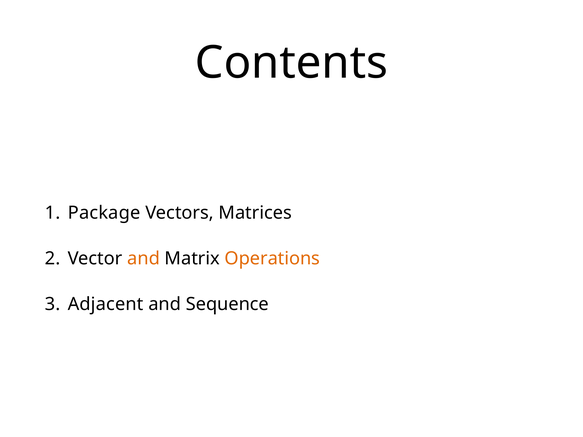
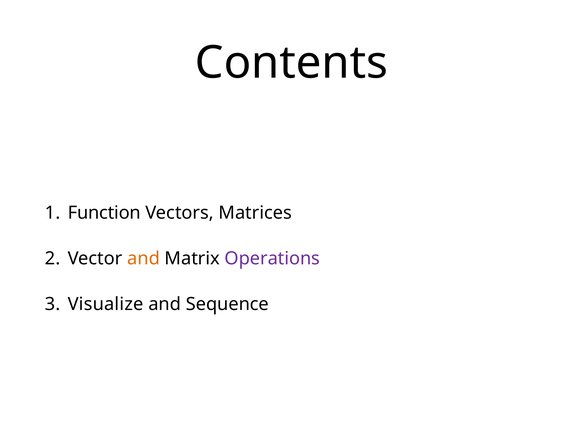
Package: Package -> Function
Operations colour: orange -> purple
Adjacent: Adjacent -> Visualize
